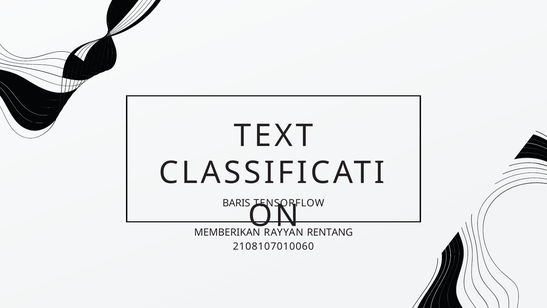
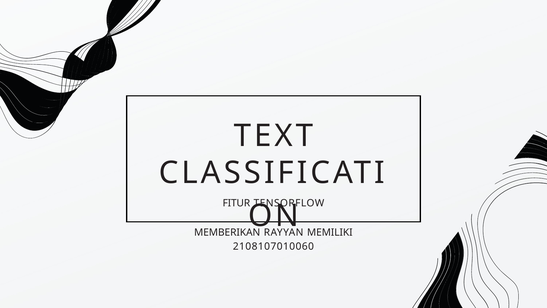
BARIS: BARIS -> FITUR
RENTANG: RENTANG -> MEMILIKI
